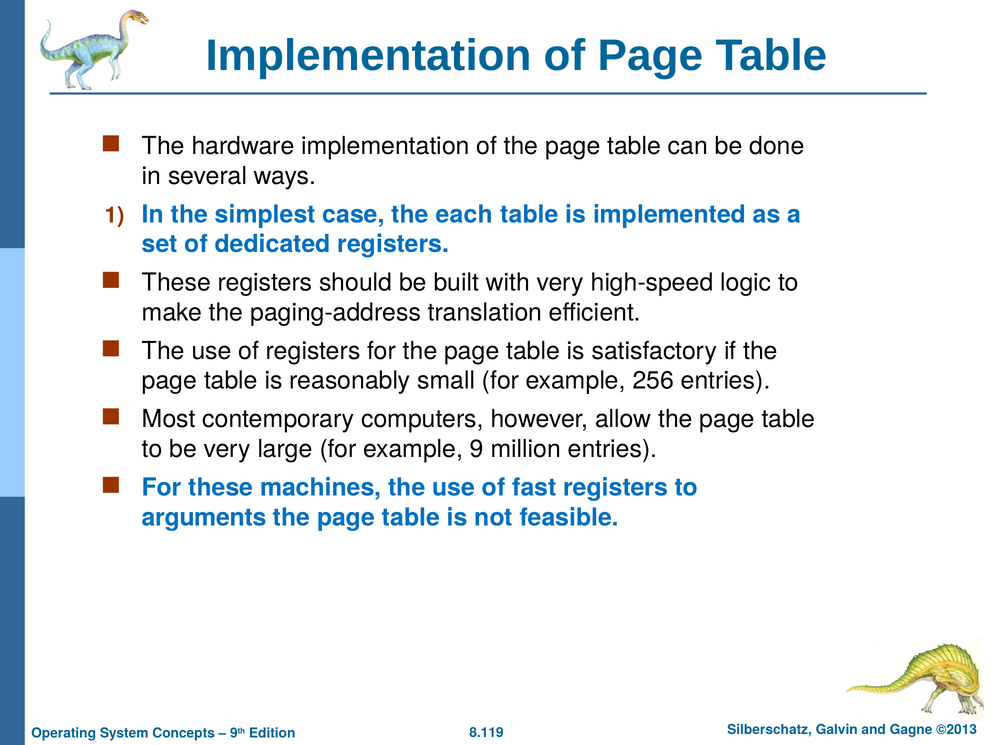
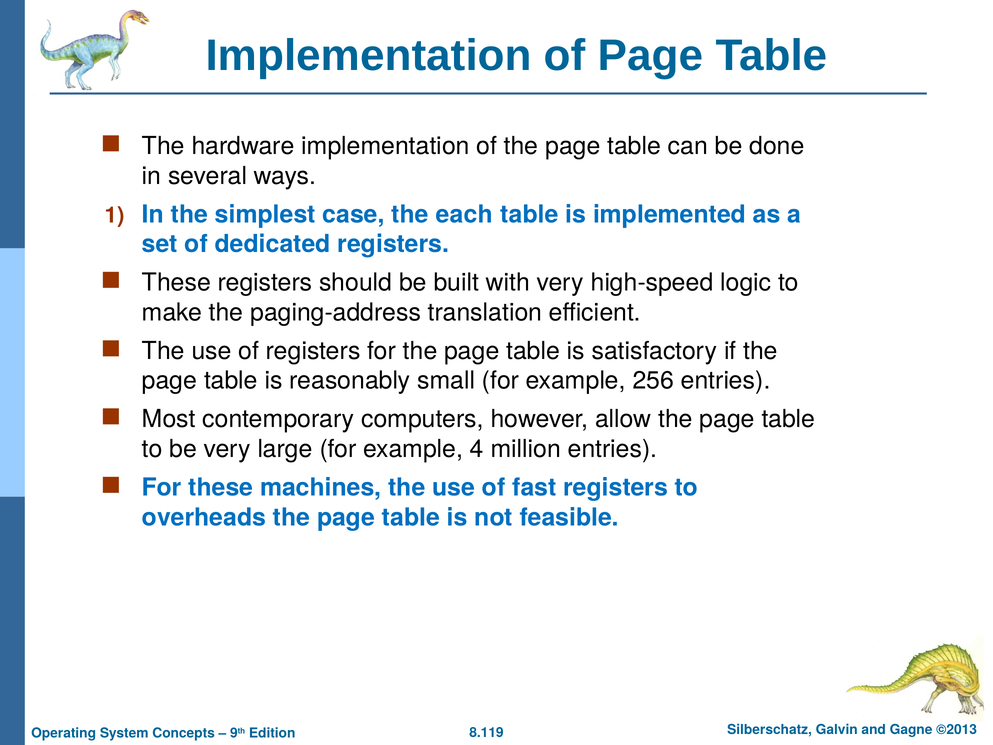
9: 9 -> 4
arguments: arguments -> overheads
